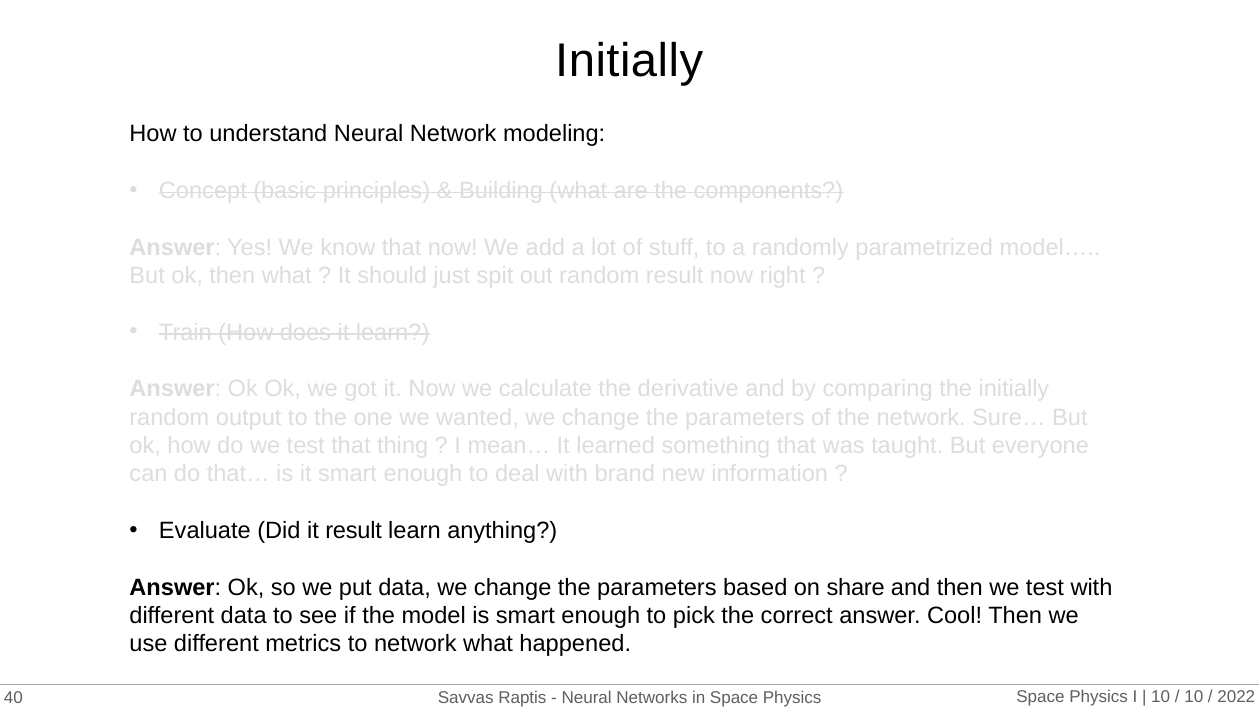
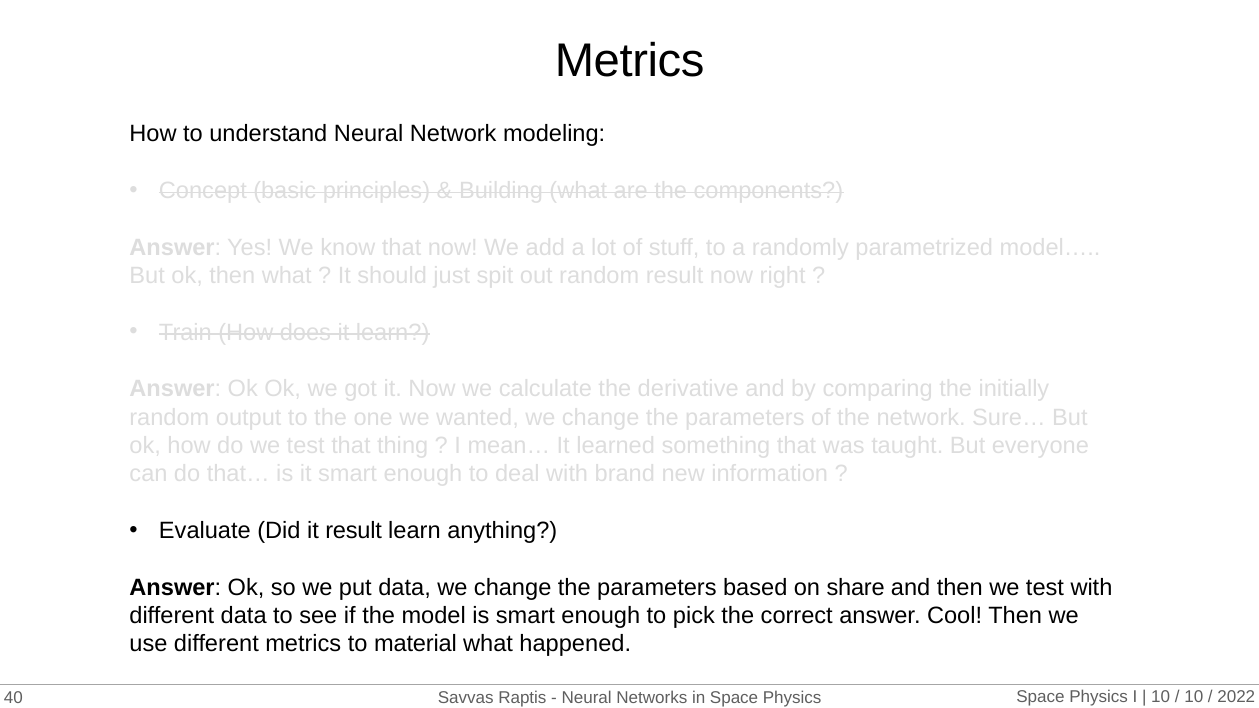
Initially at (629, 61): Initially -> Metrics
to network: network -> material
